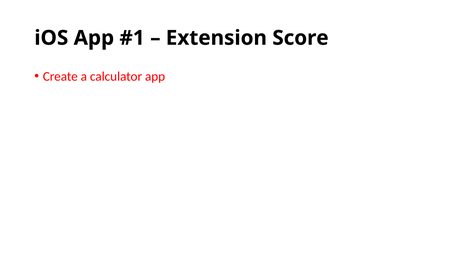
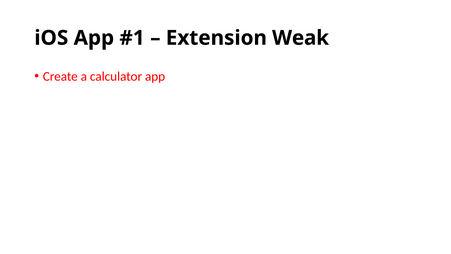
Score: Score -> Weak
